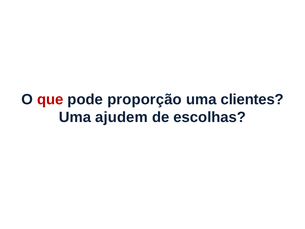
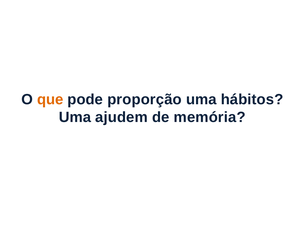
que colour: red -> orange
clientes: clientes -> hábitos
escolhas: escolhas -> memória
